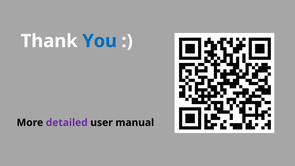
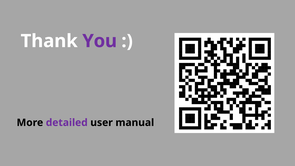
You colour: blue -> purple
